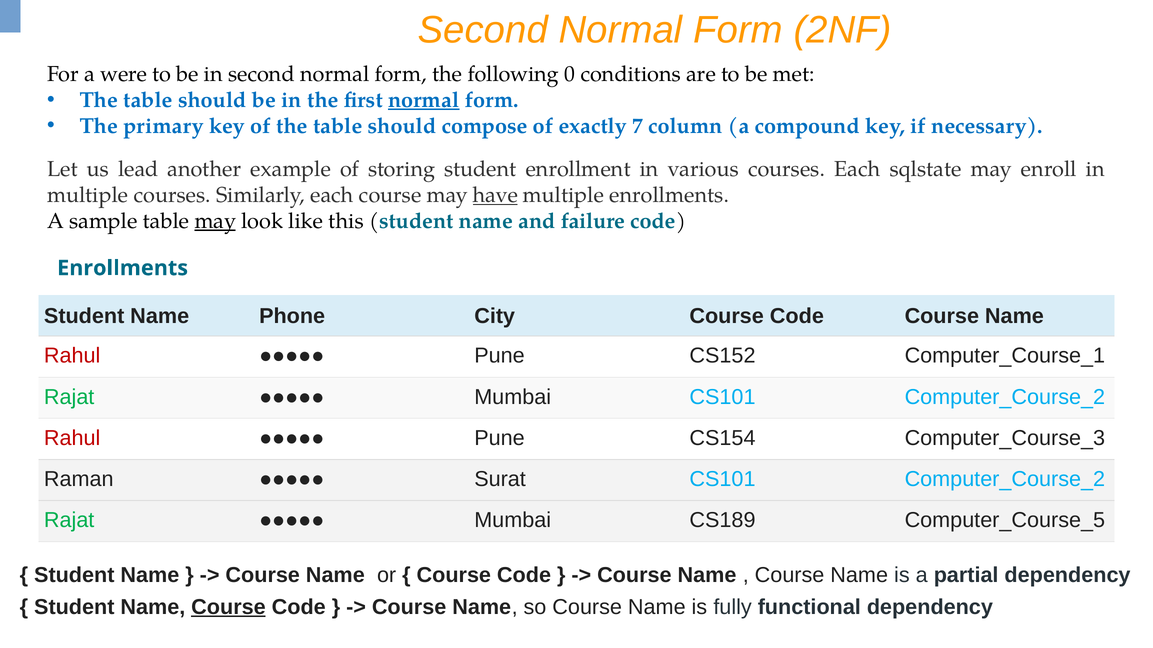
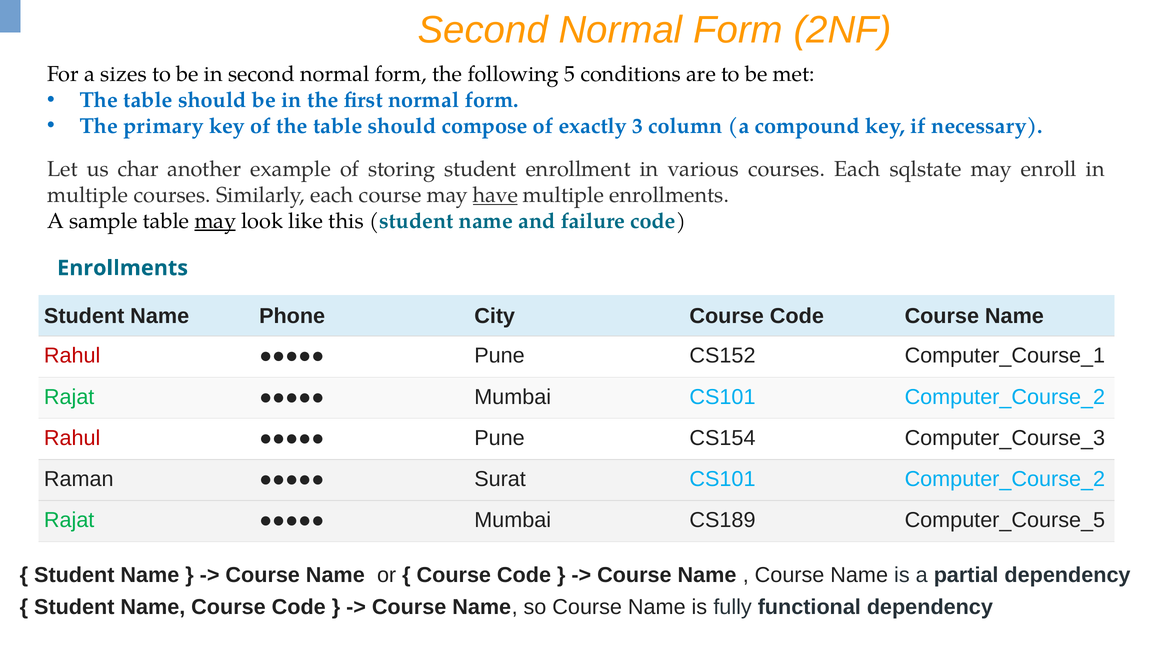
were: were -> sizes
0: 0 -> 5
normal at (424, 100) underline: present -> none
7: 7 -> 3
lead: lead -> char
Course at (228, 607) underline: present -> none
